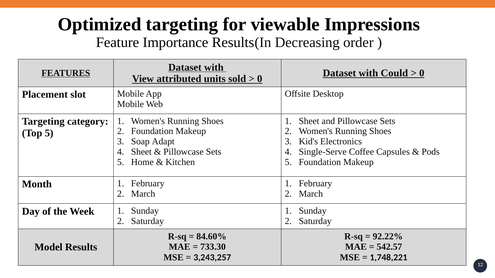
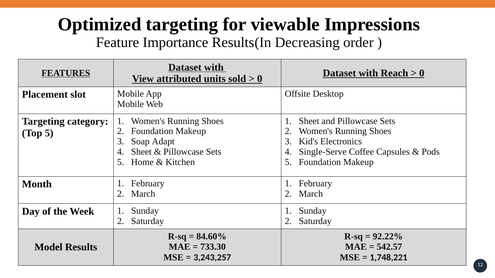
Could: Could -> Reach
